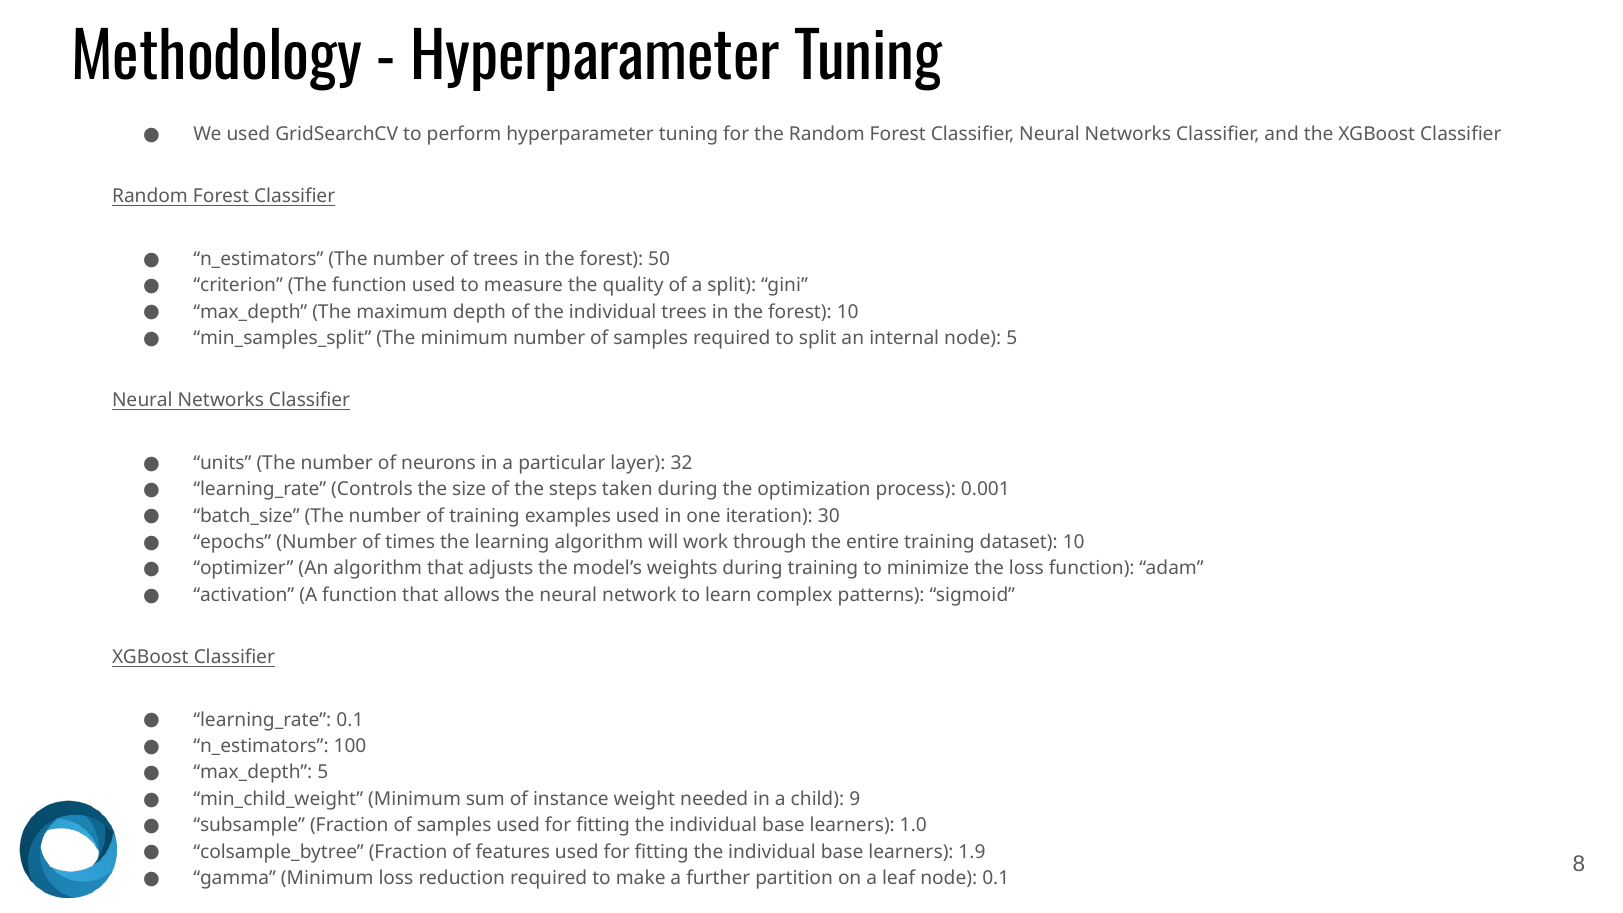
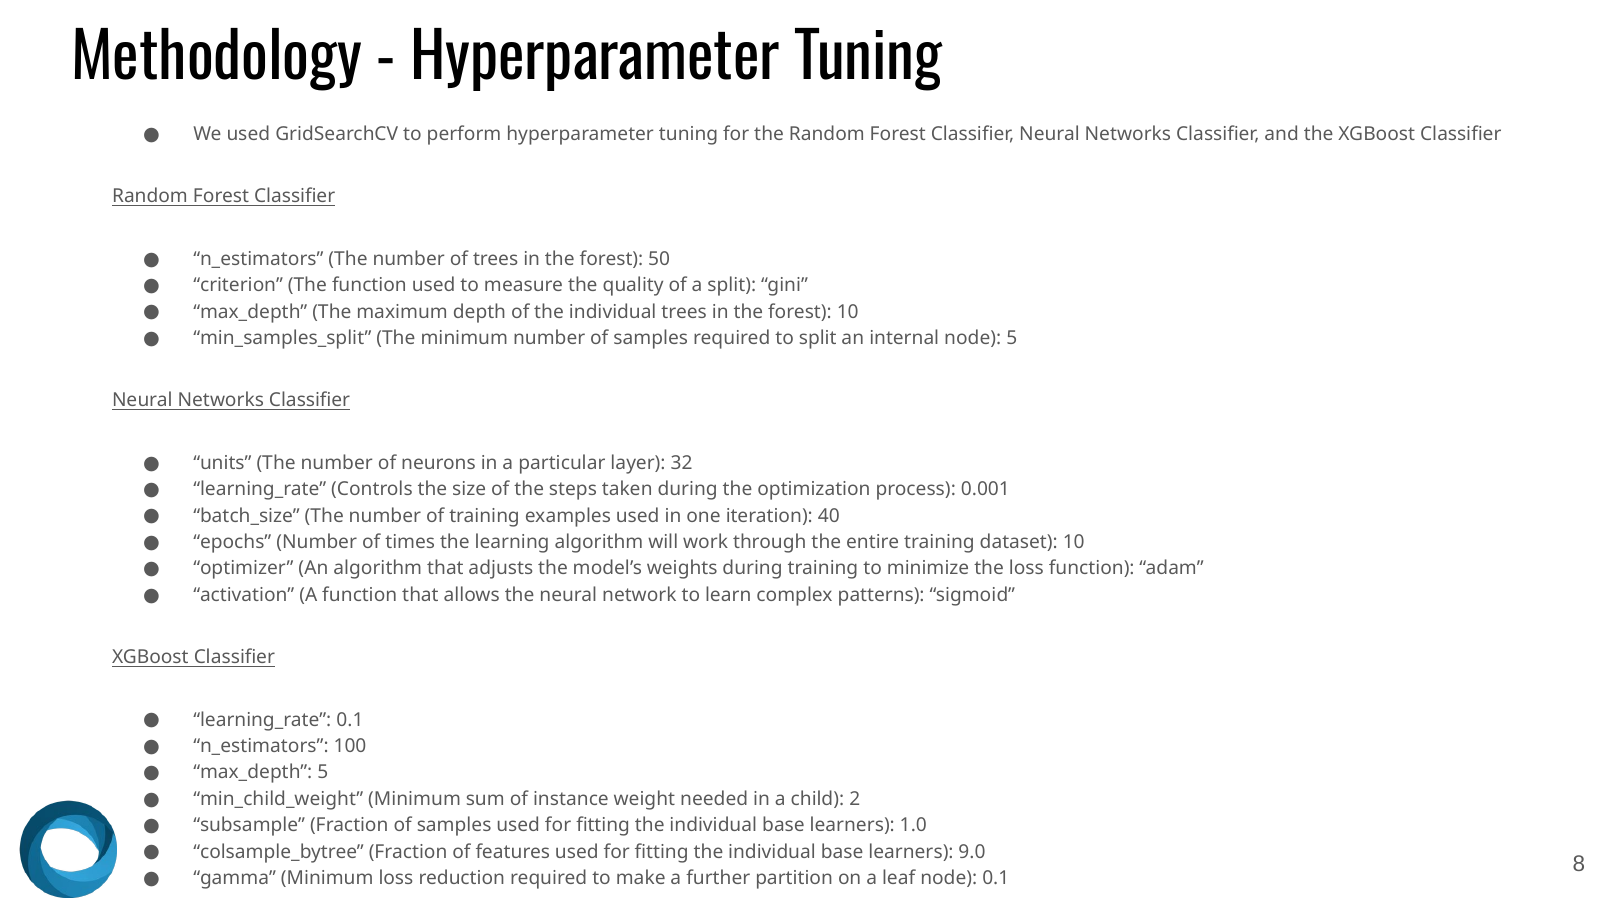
30: 30 -> 40
9: 9 -> 2
1.9: 1.9 -> 9.0
